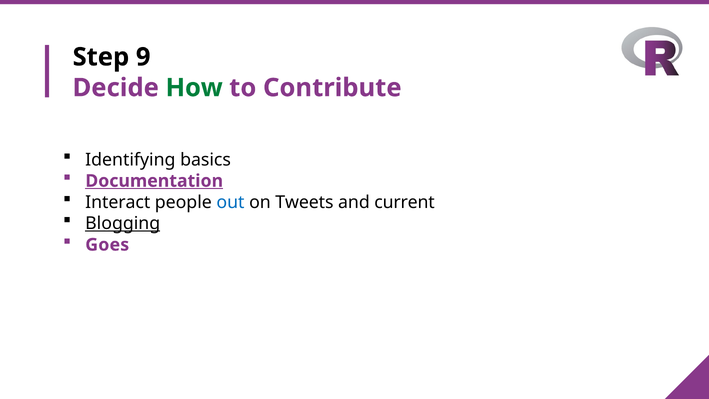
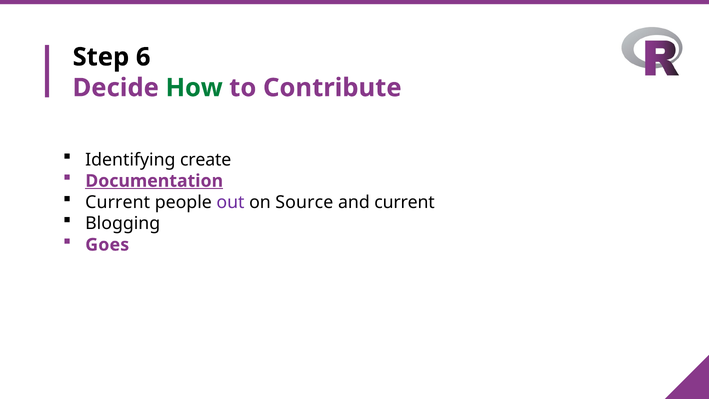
9: 9 -> 6
basics: basics -> create
Interact at (118, 202): Interact -> Current
out colour: blue -> purple
Tweets: Tweets -> Source
Blogging underline: present -> none
